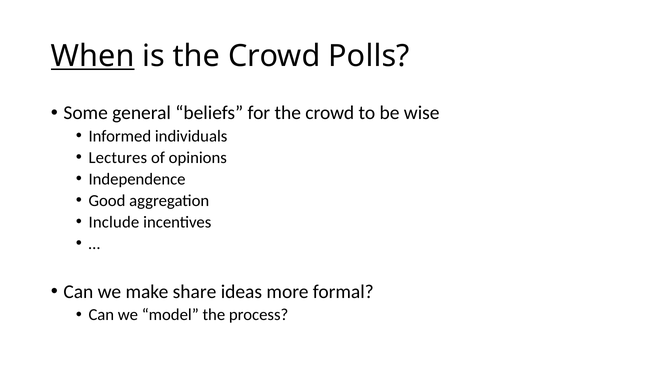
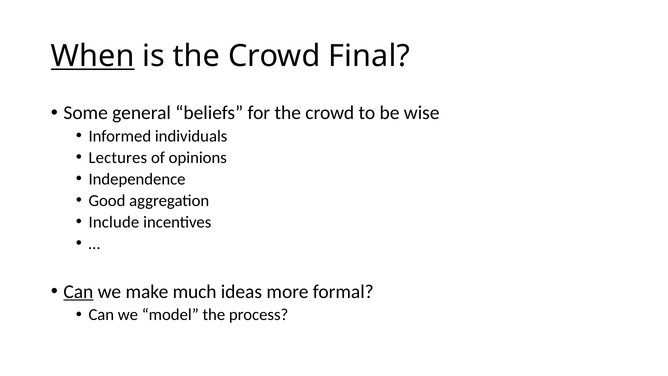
Polls: Polls -> Final
Can at (78, 291) underline: none -> present
share: share -> much
